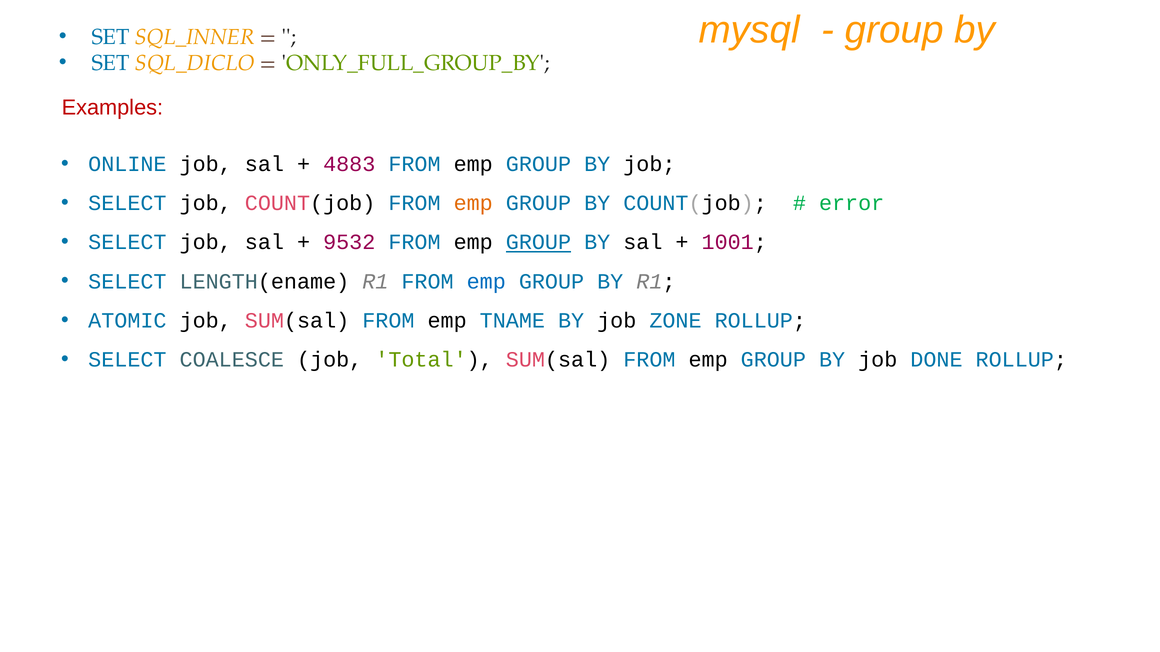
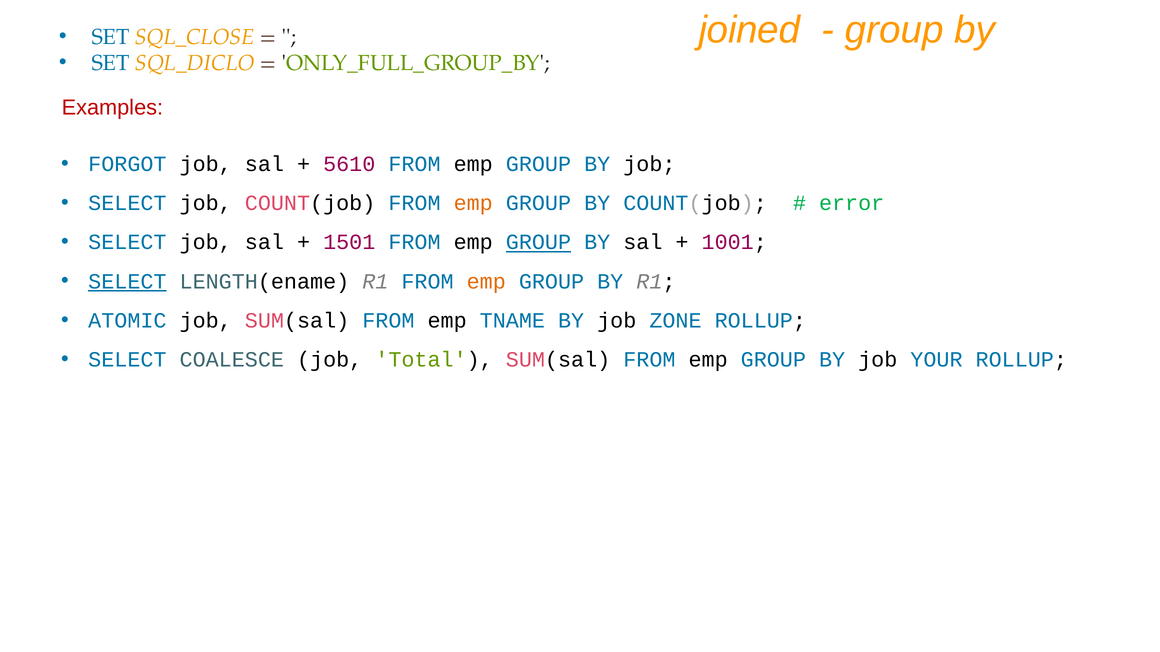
mysql: mysql -> joined
SQL_INNER: SQL_INNER -> SQL_CLOSE
ONLINE: ONLINE -> FORGOT
4883: 4883 -> 5610
9532: 9532 -> 1501
SELECT at (127, 282) underline: none -> present
emp at (486, 282) colour: blue -> orange
DONE: DONE -> YOUR
